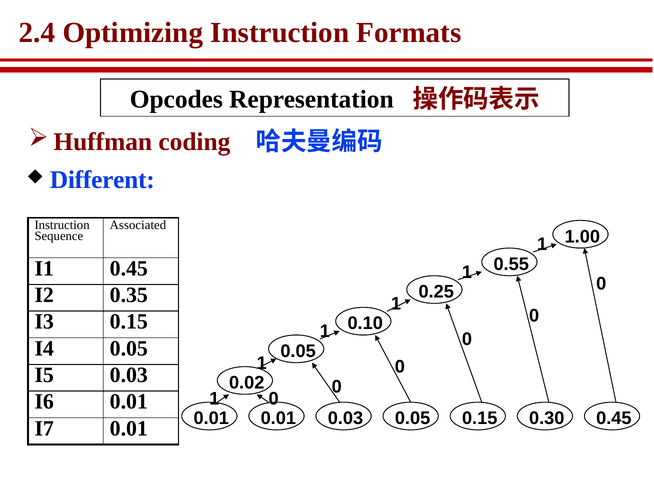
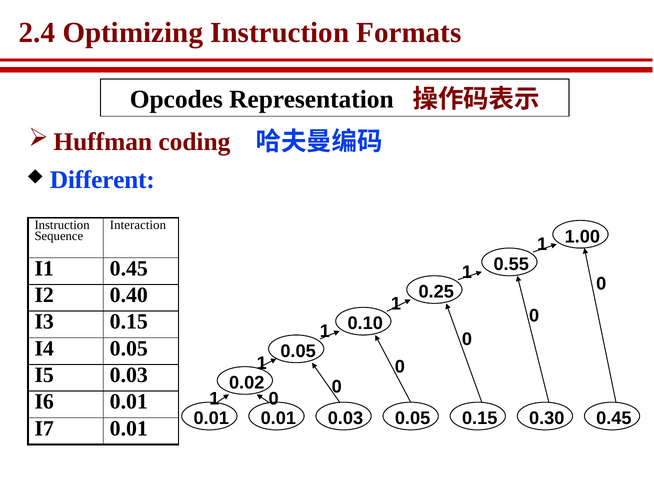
Associated: Associated -> Interaction
0.35: 0.35 -> 0.40
